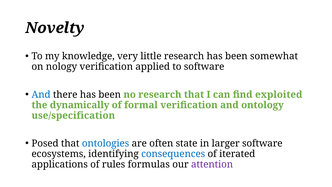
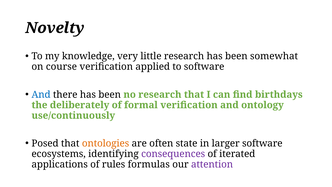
nology: nology -> course
exploited: exploited -> birthdays
dynamically: dynamically -> deliberately
use/specification: use/specification -> use/continuously
ontologies colour: blue -> orange
consequences colour: blue -> purple
